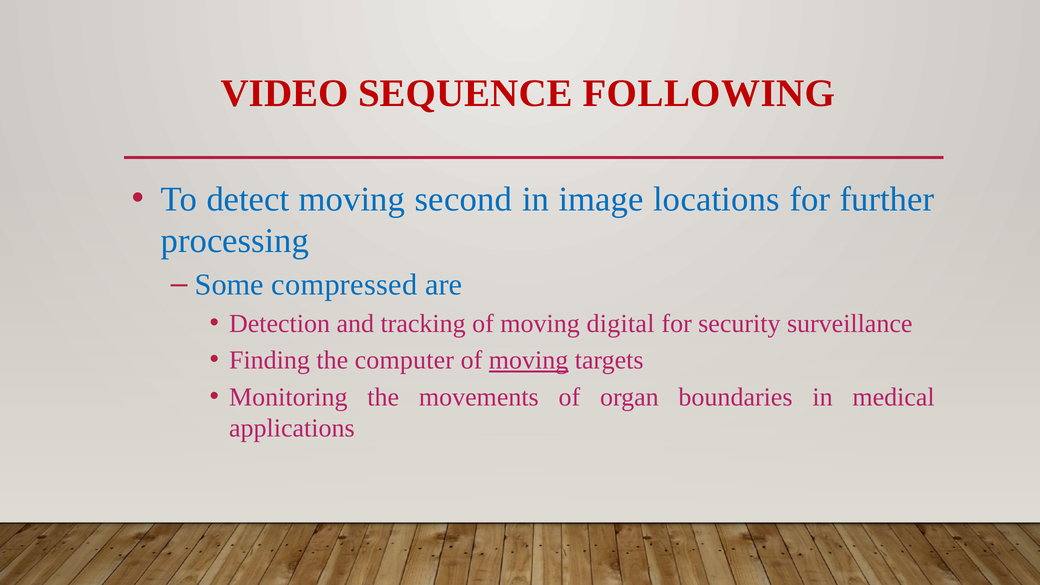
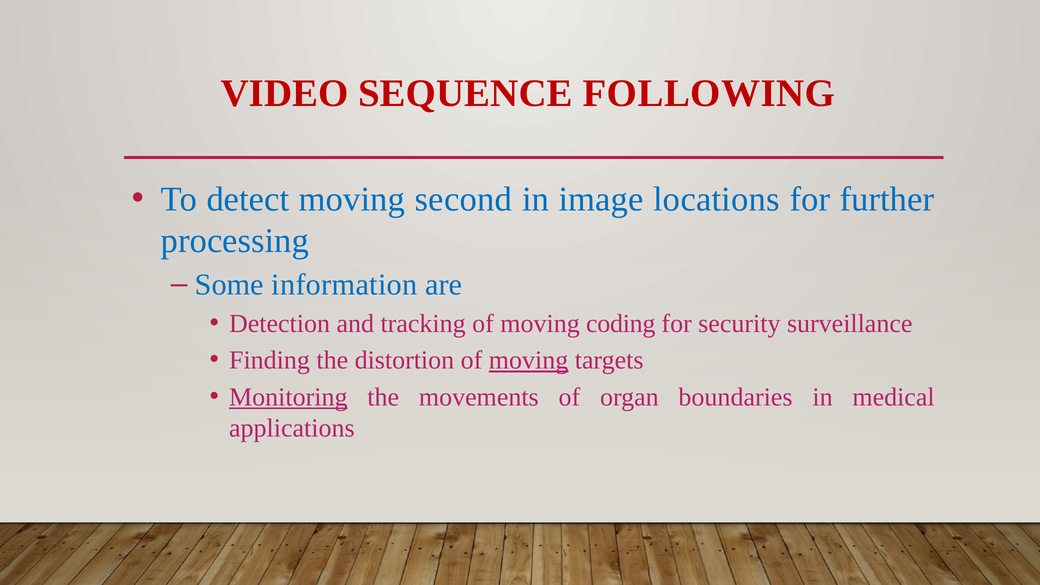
compressed: compressed -> information
digital: digital -> coding
computer: computer -> distortion
Monitoring underline: none -> present
